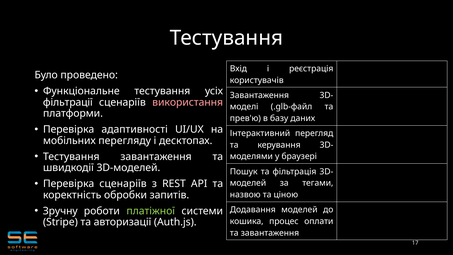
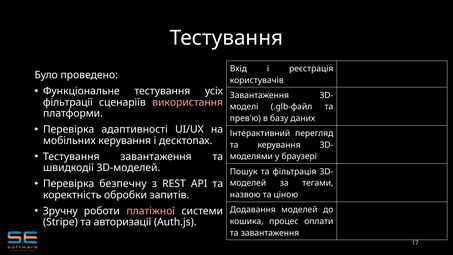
мобільних перегляду: перегляду -> керування
Перевірка сценаріїв: сценаріїв -> безпечну
платіжної colour: light green -> pink
